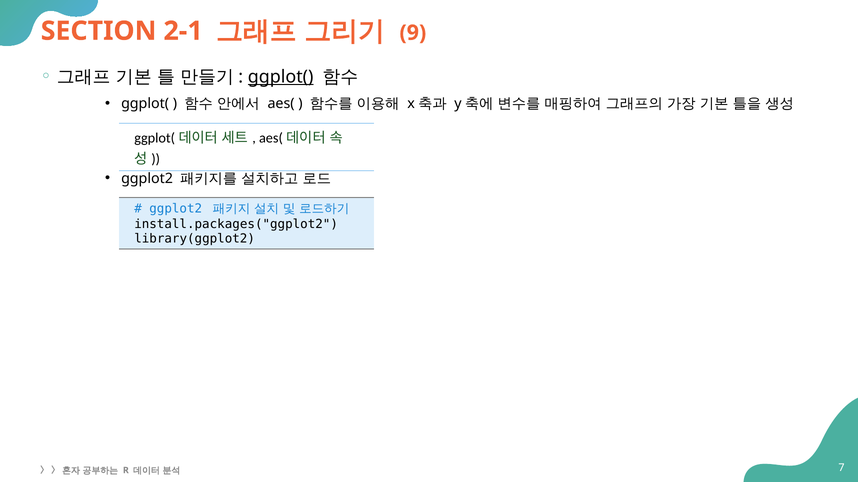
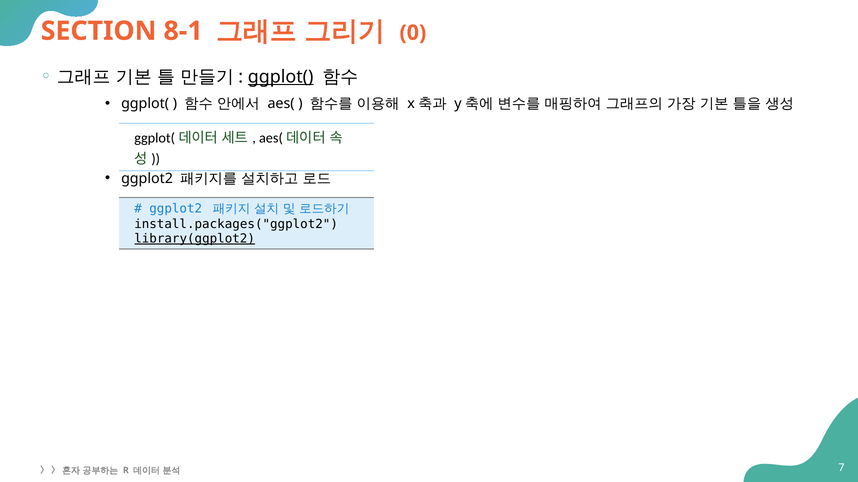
2-1: 2-1 -> 8-1
9: 9 -> 0
library(ggplot2 underline: none -> present
